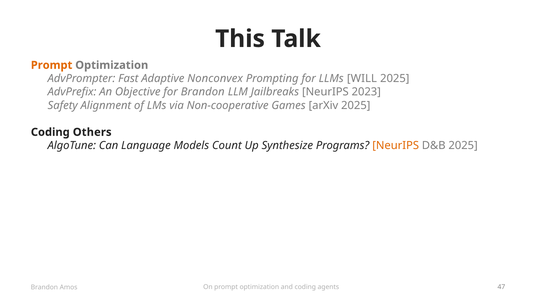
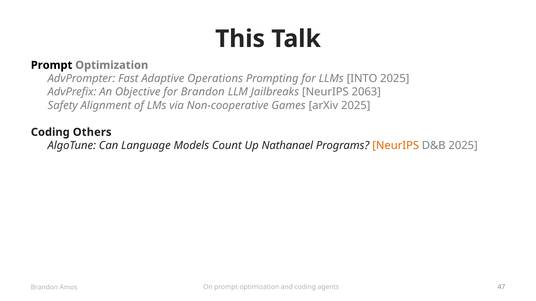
Prompt at (52, 65) colour: orange -> black
Nonconvex: Nonconvex -> Operations
WILL: WILL -> INTO
2023: 2023 -> 2063
Synthesize: Synthesize -> Nathanael
